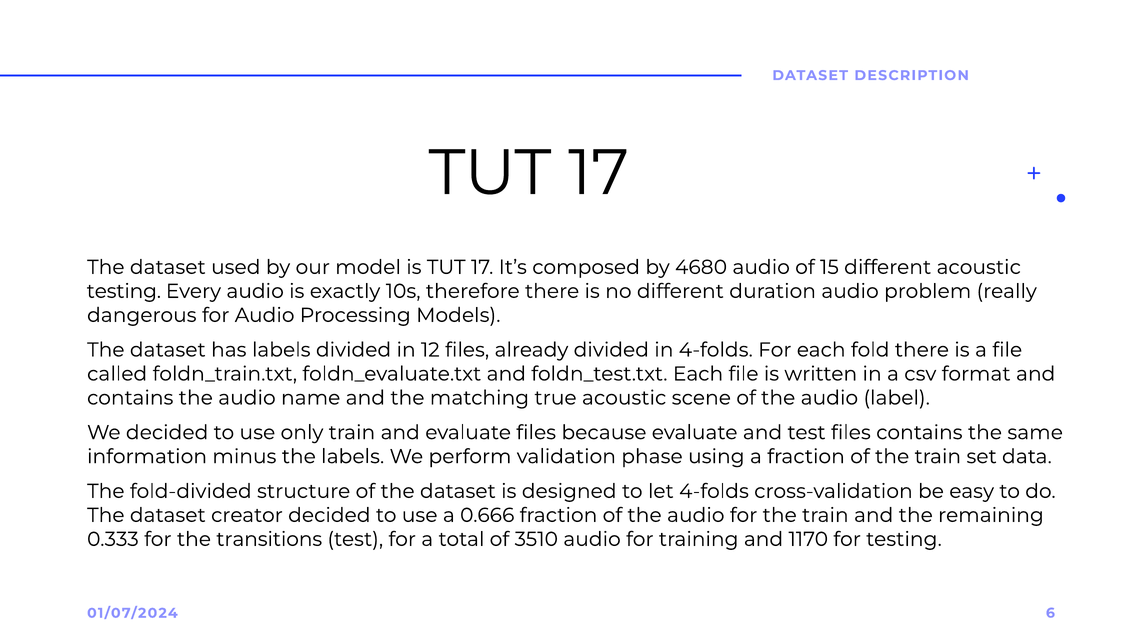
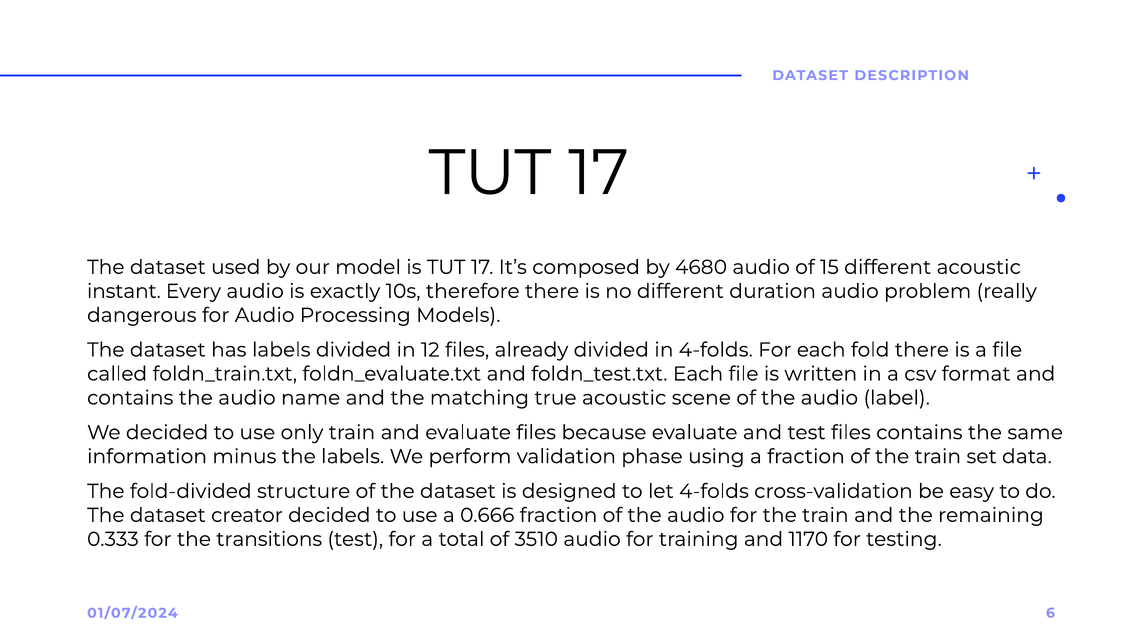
testing at (124, 291): testing -> instant
